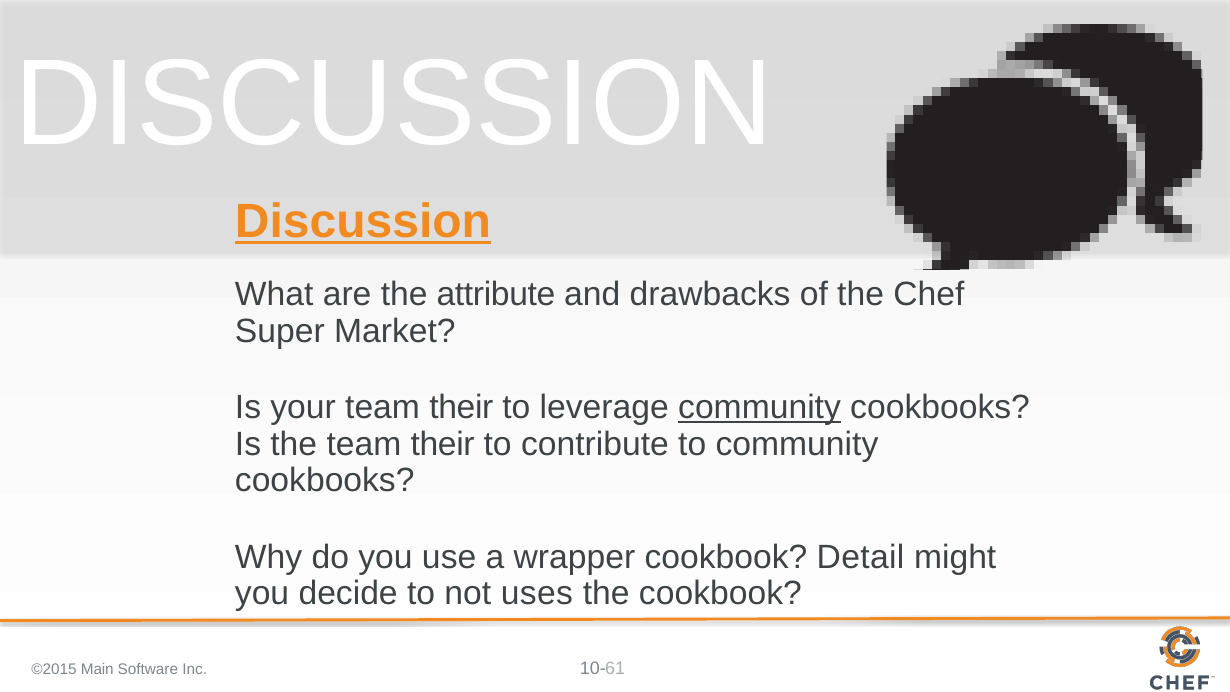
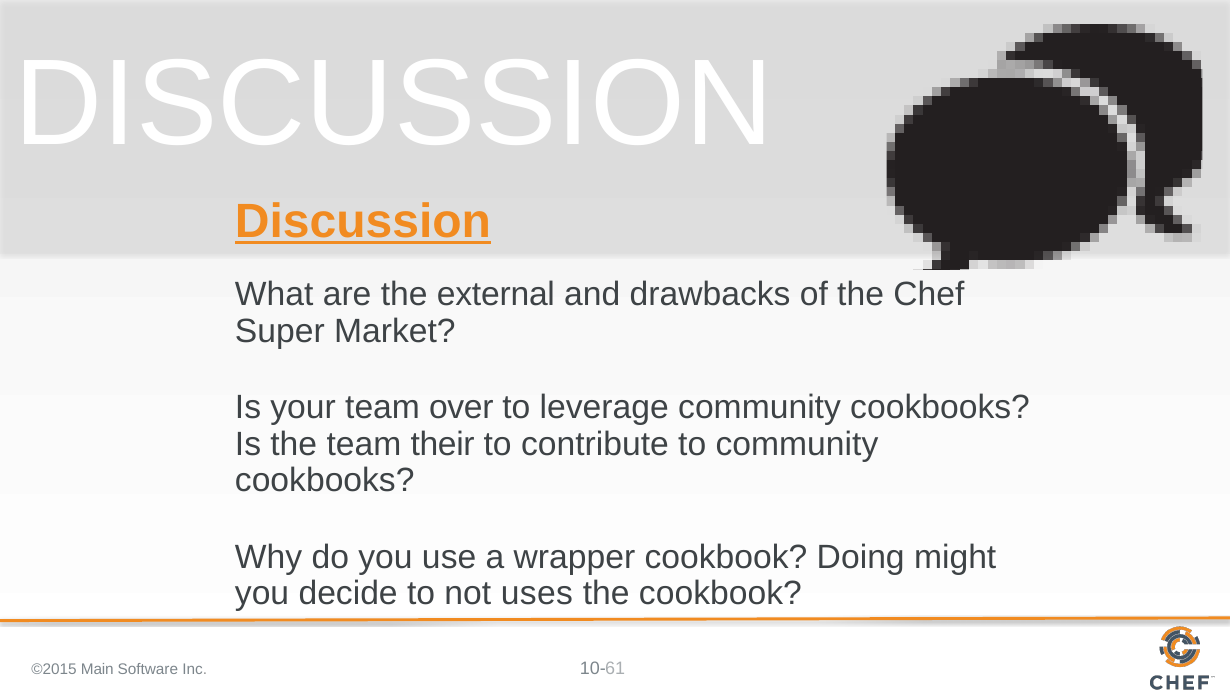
attribute: attribute -> external
your team their: their -> over
community at (760, 408) underline: present -> none
Detail: Detail -> Doing
